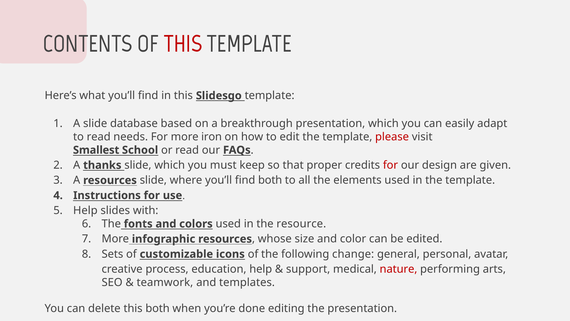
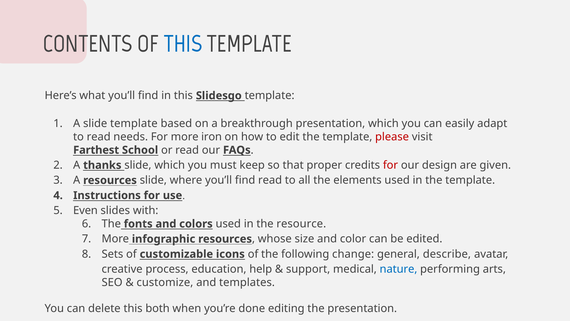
THIS at (183, 44) colour: red -> blue
slide database: database -> template
Smallest: Smallest -> Farthest
find both: both -> read
Help at (85, 210): Help -> Even
personal: personal -> describe
nature colour: red -> blue
teamwork: teamwork -> customize
